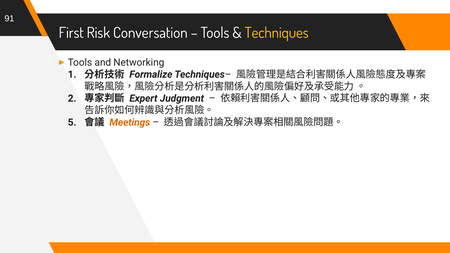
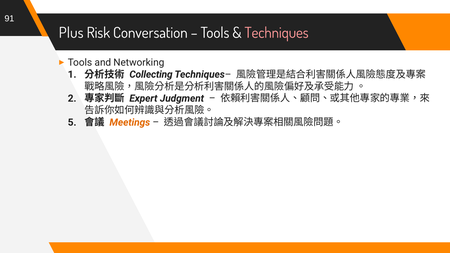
First: First -> Plus
Techniques colour: yellow -> pink
Formalize: Formalize -> Collecting
